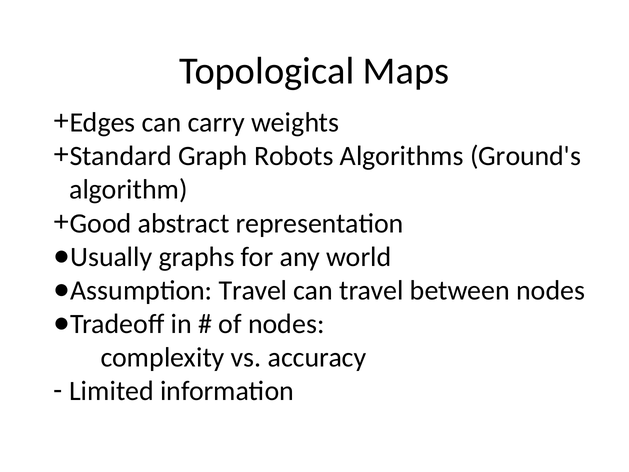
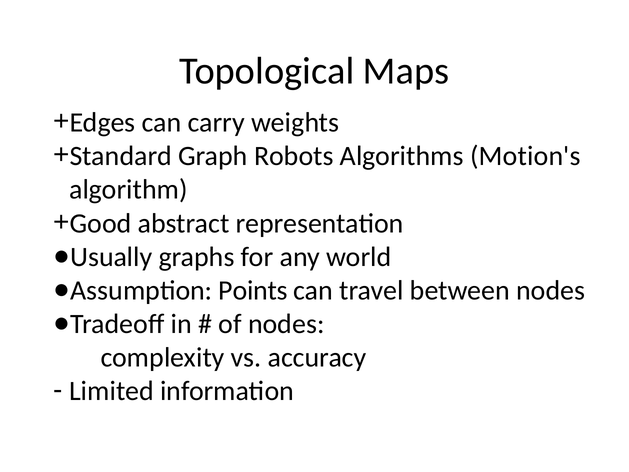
Ground's: Ground's -> Motion's
Assumption Travel: Travel -> Points
